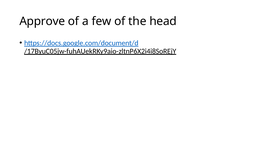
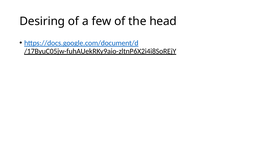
Approve: Approve -> Desiring
